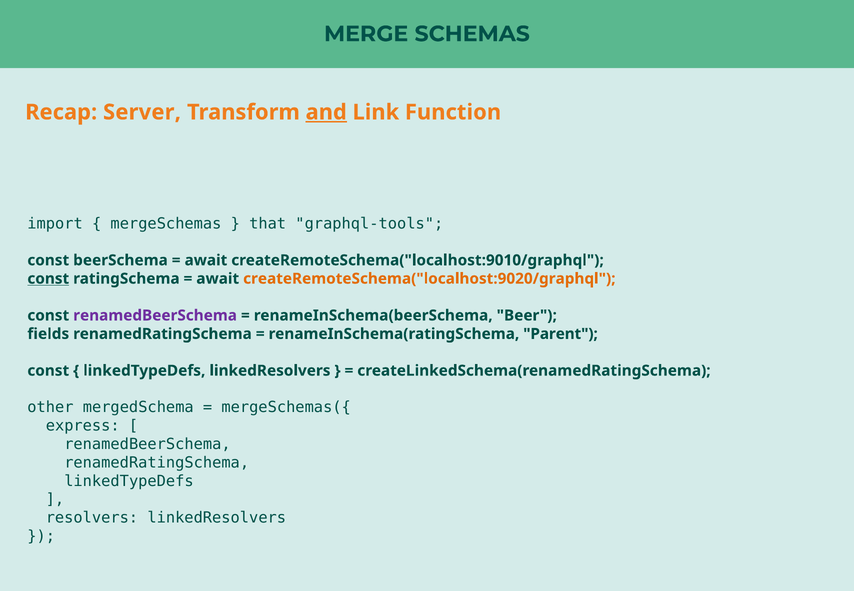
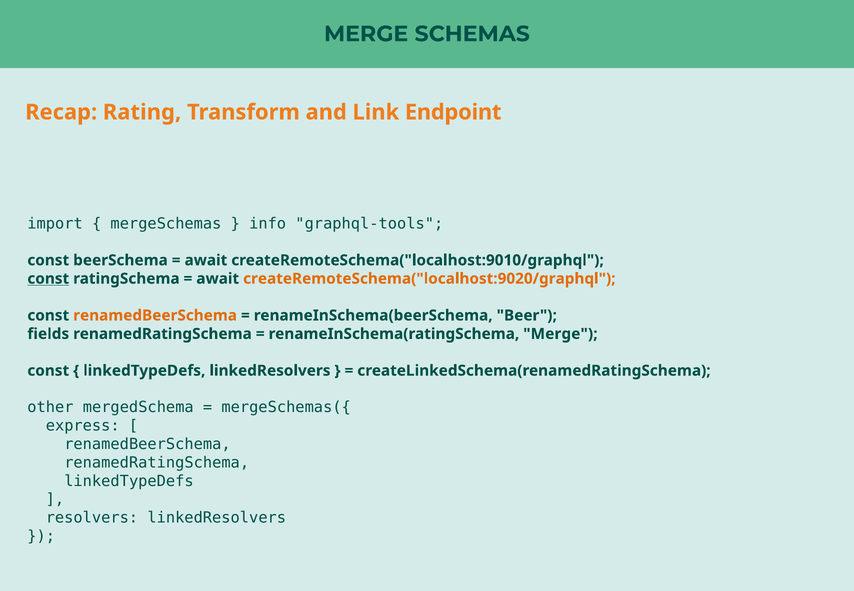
Server: Server -> Rating
and underline: present -> none
Function: Function -> Endpoint
that: that -> info
renamedBeerSchema at (155, 316) colour: purple -> orange
renameInSchema(ratingSchema Parent: Parent -> Merge
